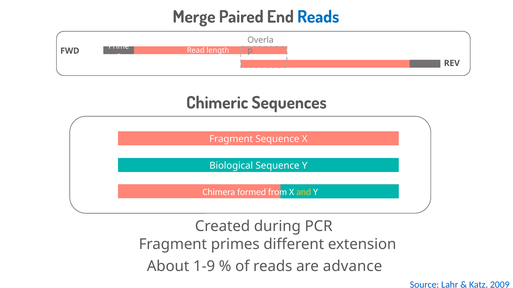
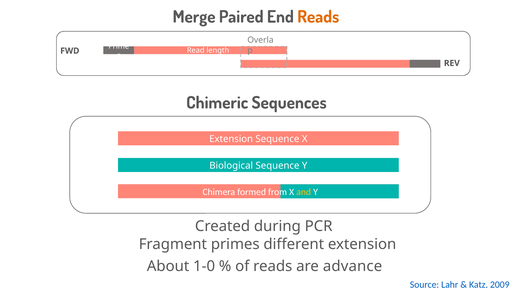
Reads at (318, 17) colour: blue -> orange
Fragment at (231, 139): Fragment -> Extension
1-9: 1-9 -> 1-0
